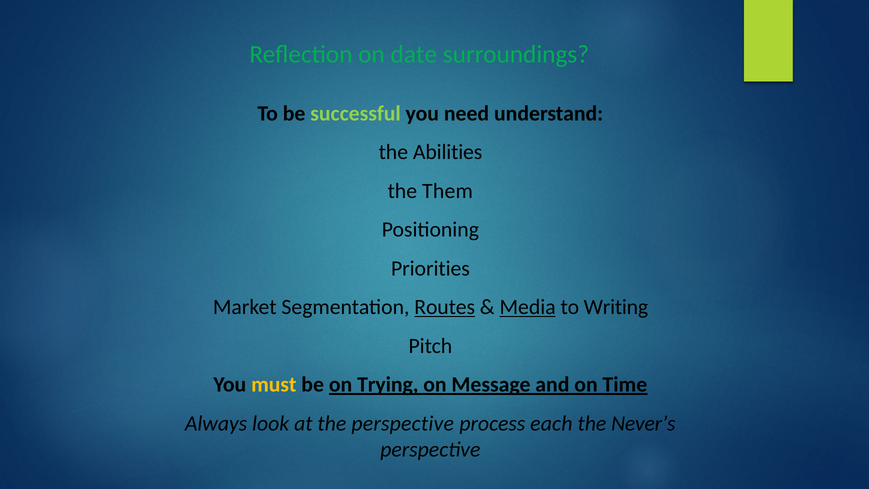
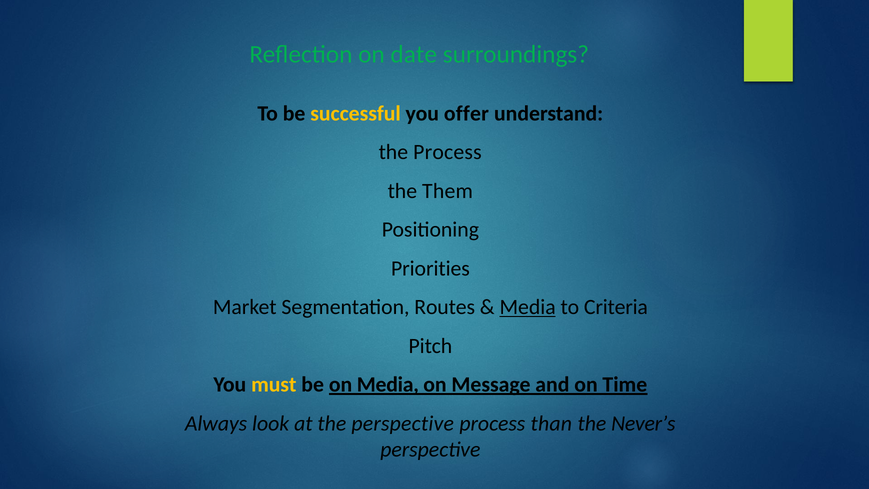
successful colour: light green -> yellow
need: need -> offer
the Abilities: Abilities -> Process
Routes underline: present -> none
Writing: Writing -> Criteria
on Trying: Trying -> Media
each: each -> than
